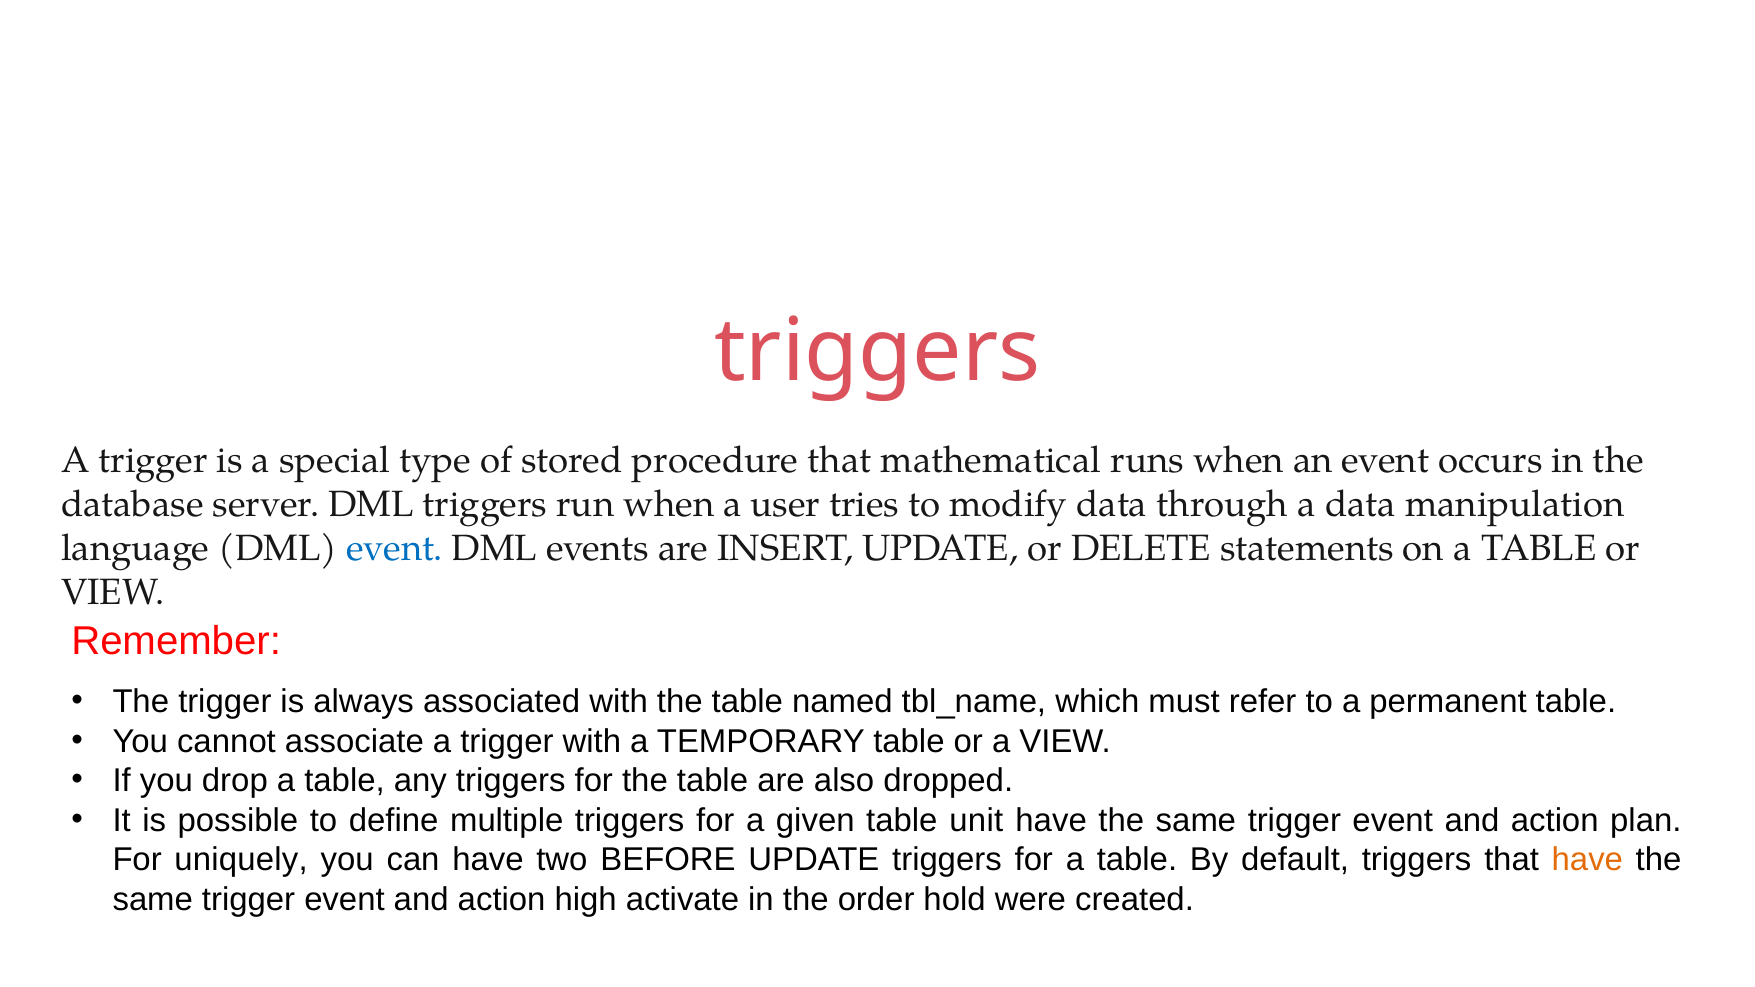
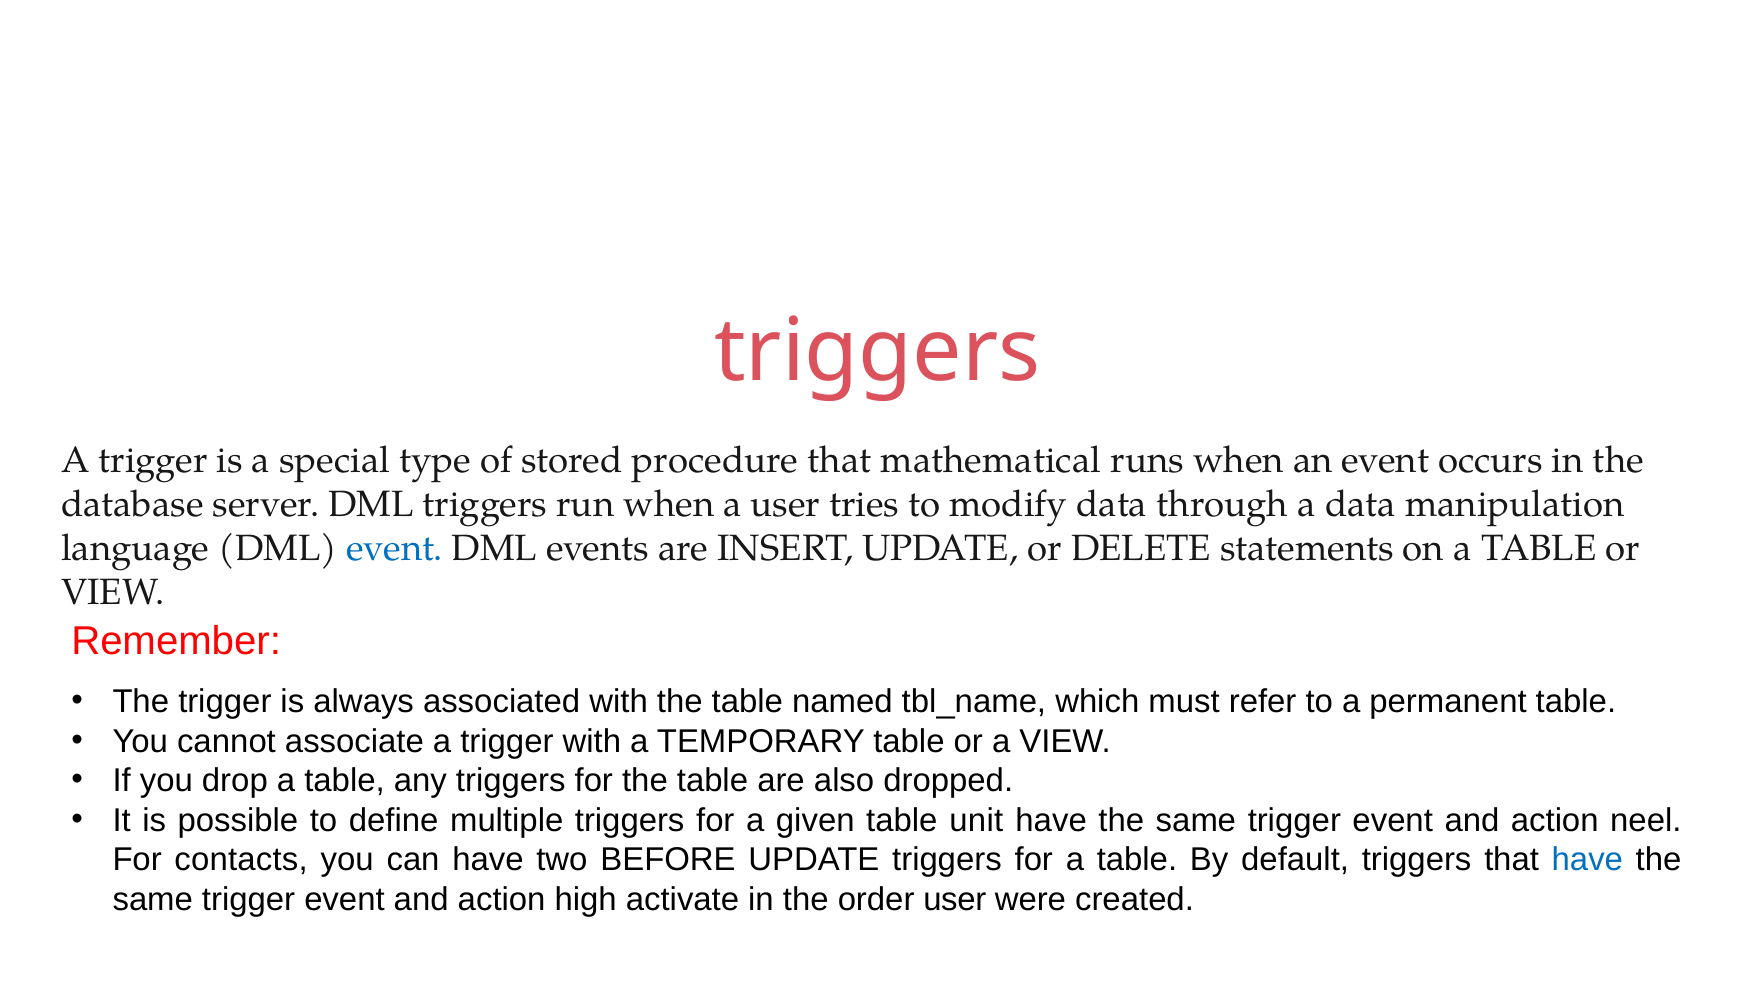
plan: plan -> neel
uniquely: uniquely -> contacts
have at (1587, 860) colour: orange -> blue
order hold: hold -> user
